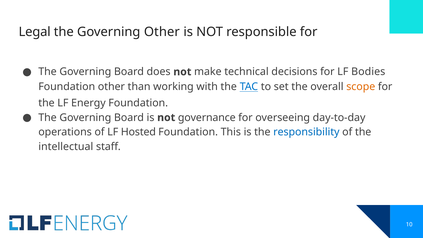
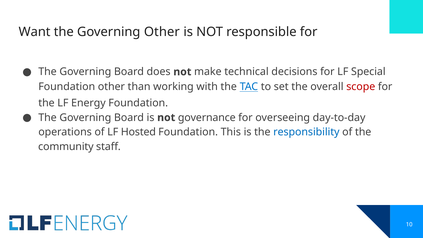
Legal: Legal -> Want
Bodies: Bodies -> Special
scope colour: orange -> red
intellectual: intellectual -> community
